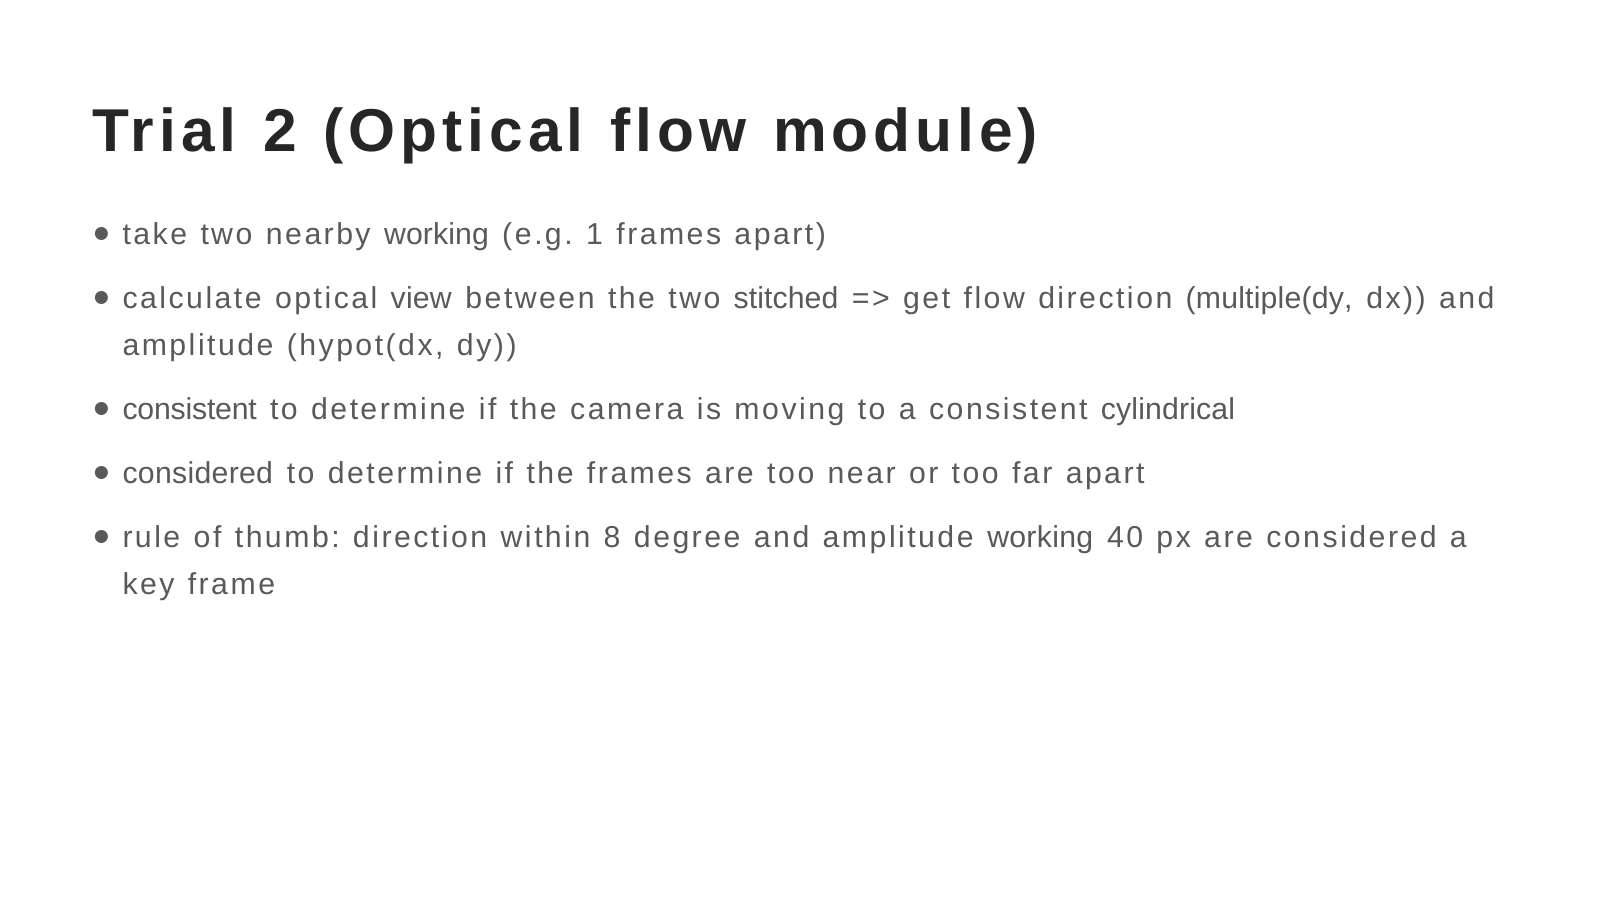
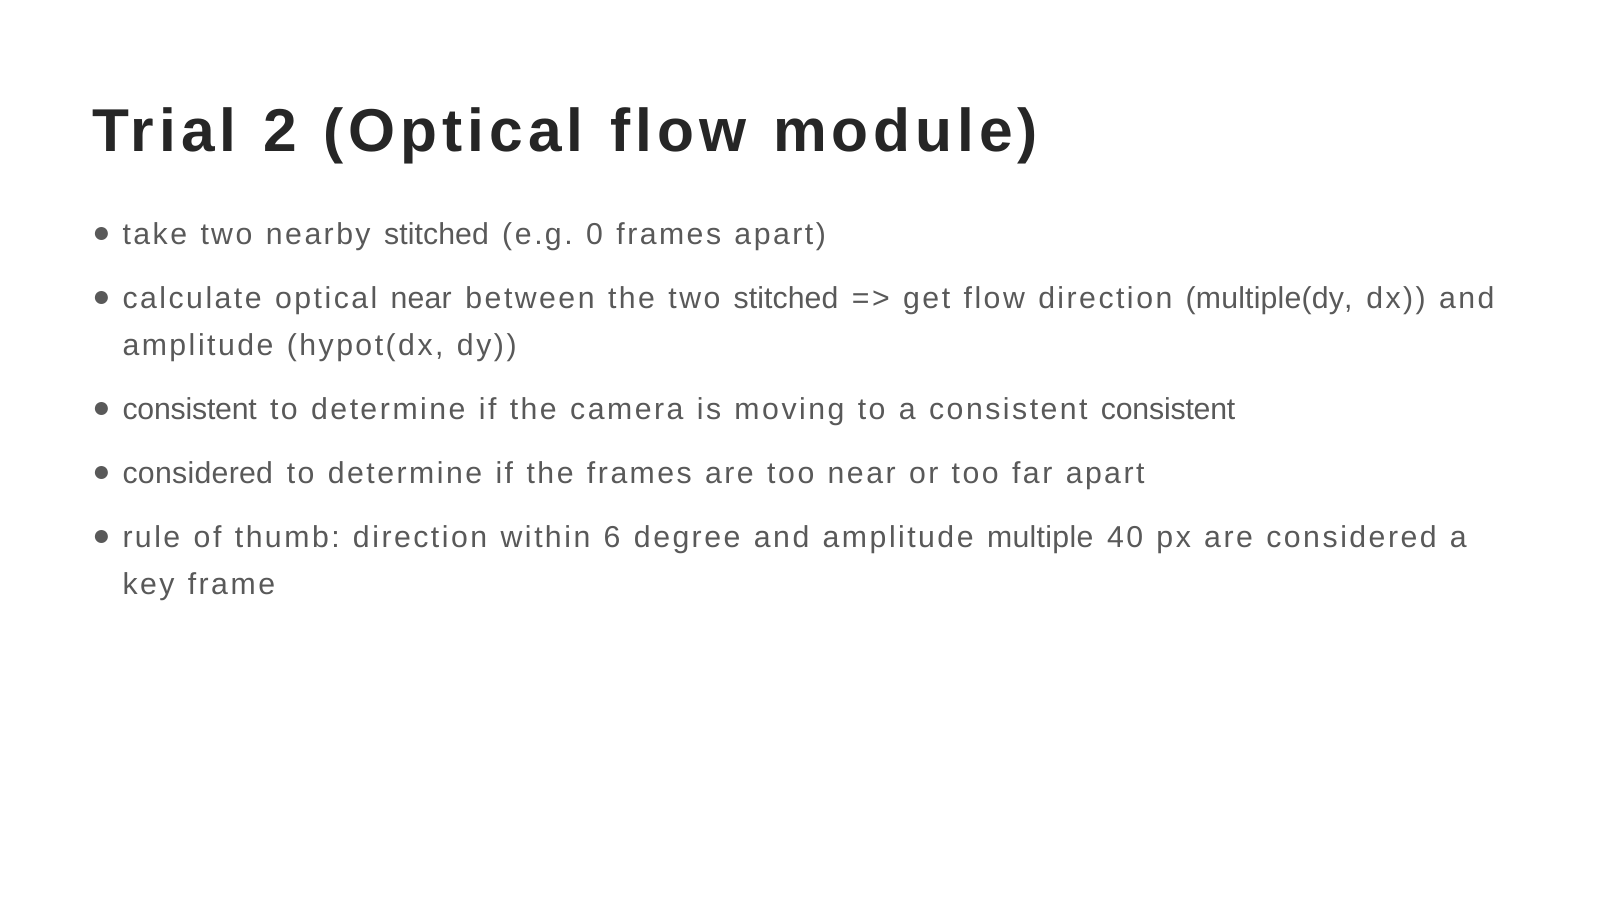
nearby working: working -> stitched
1: 1 -> 0
optical view: view -> near
consistent cylindrical: cylindrical -> consistent
8: 8 -> 6
amplitude working: working -> multiple
